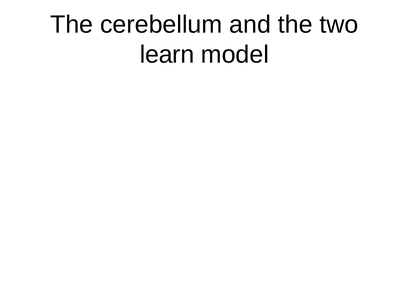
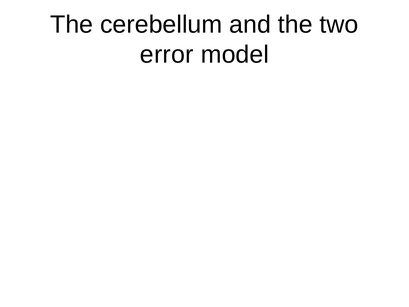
learn: learn -> error
